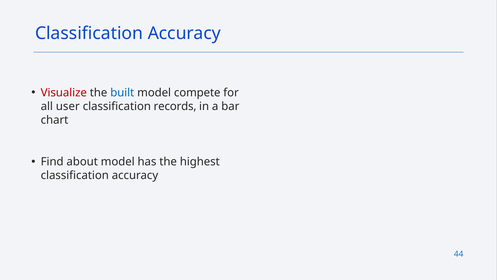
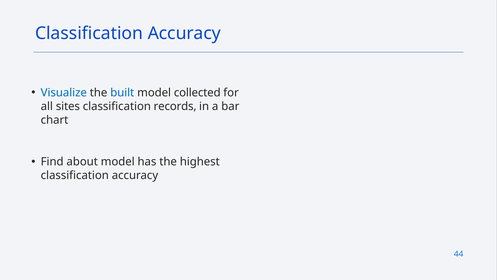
Visualize colour: red -> blue
compete: compete -> collected
user: user -> sites
